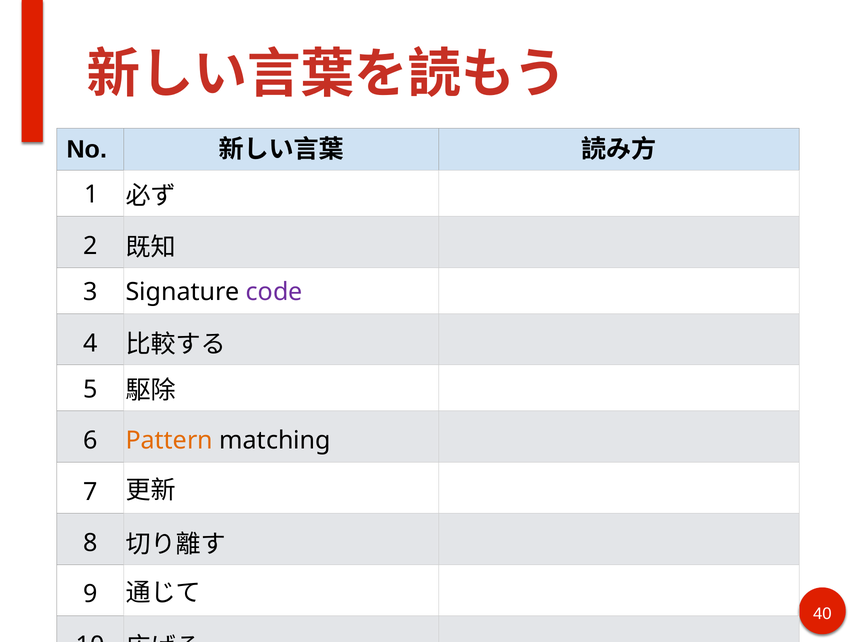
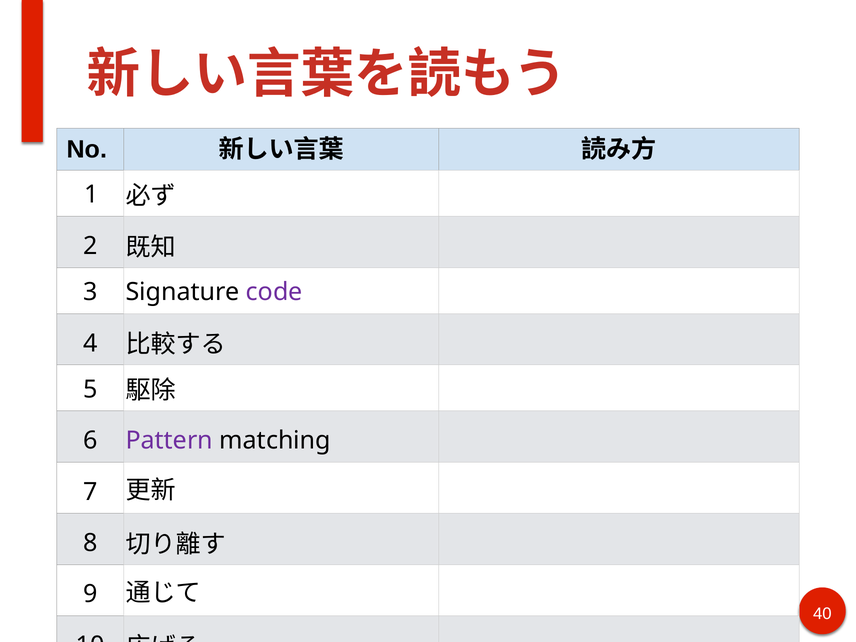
Pattern colour: orange -> purple
